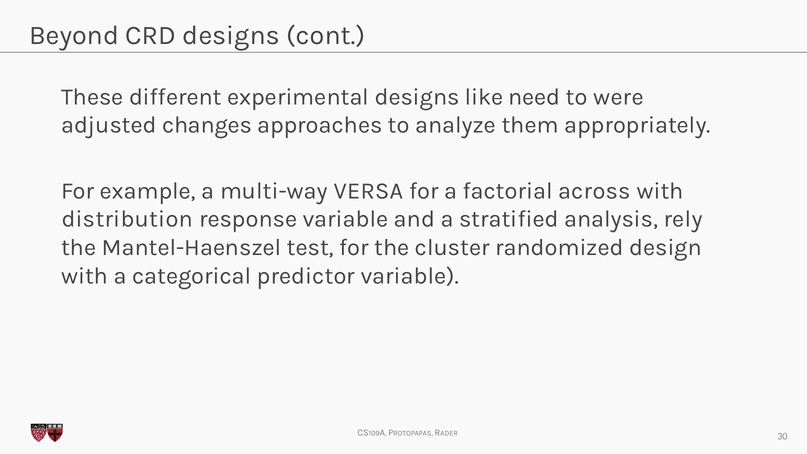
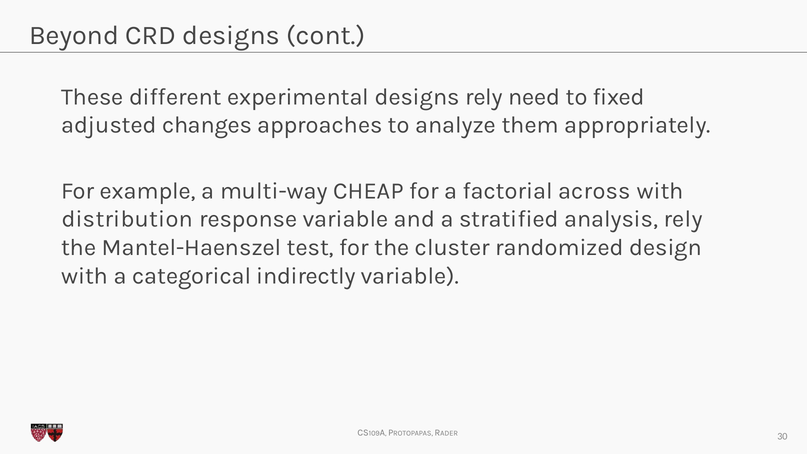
designs like: like -> rely
were: were -> fixed
VERSA: VERSA -> CHEAP
predictor: predictor -> indirectly
